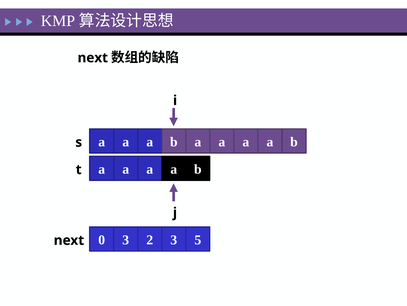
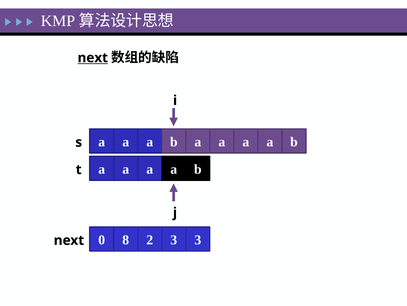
next at (93, 58) underline: none -> present
0 3: 3 -> 8
3 5: 5 -> 3
